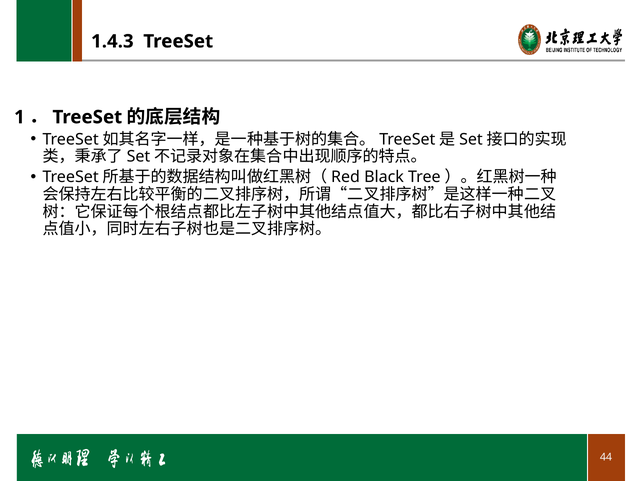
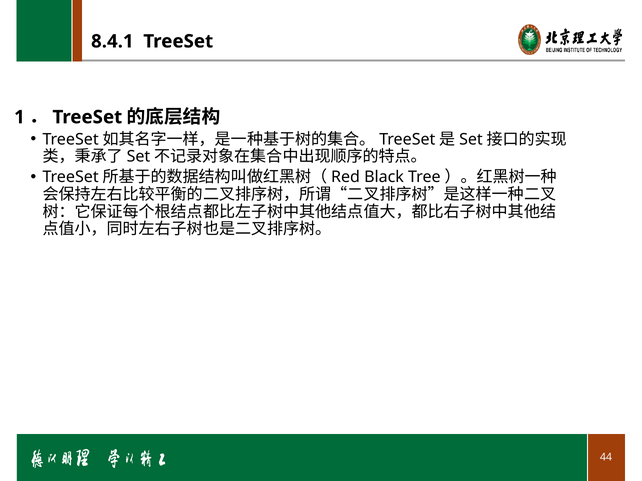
1.4.3: 1.4.3 -> 8.4.1
